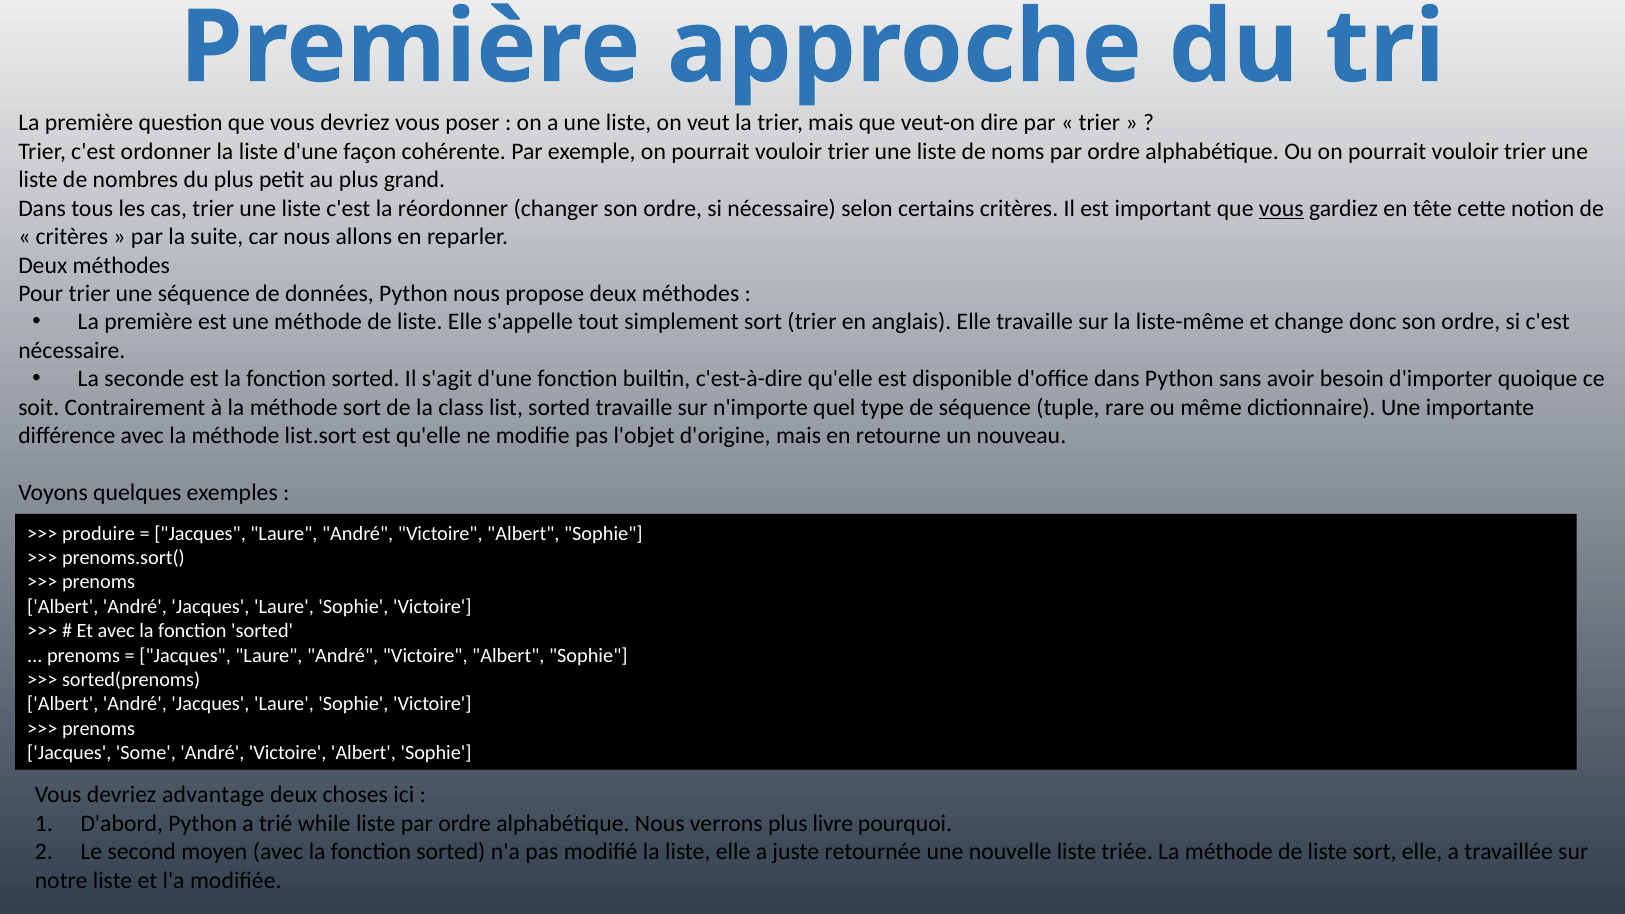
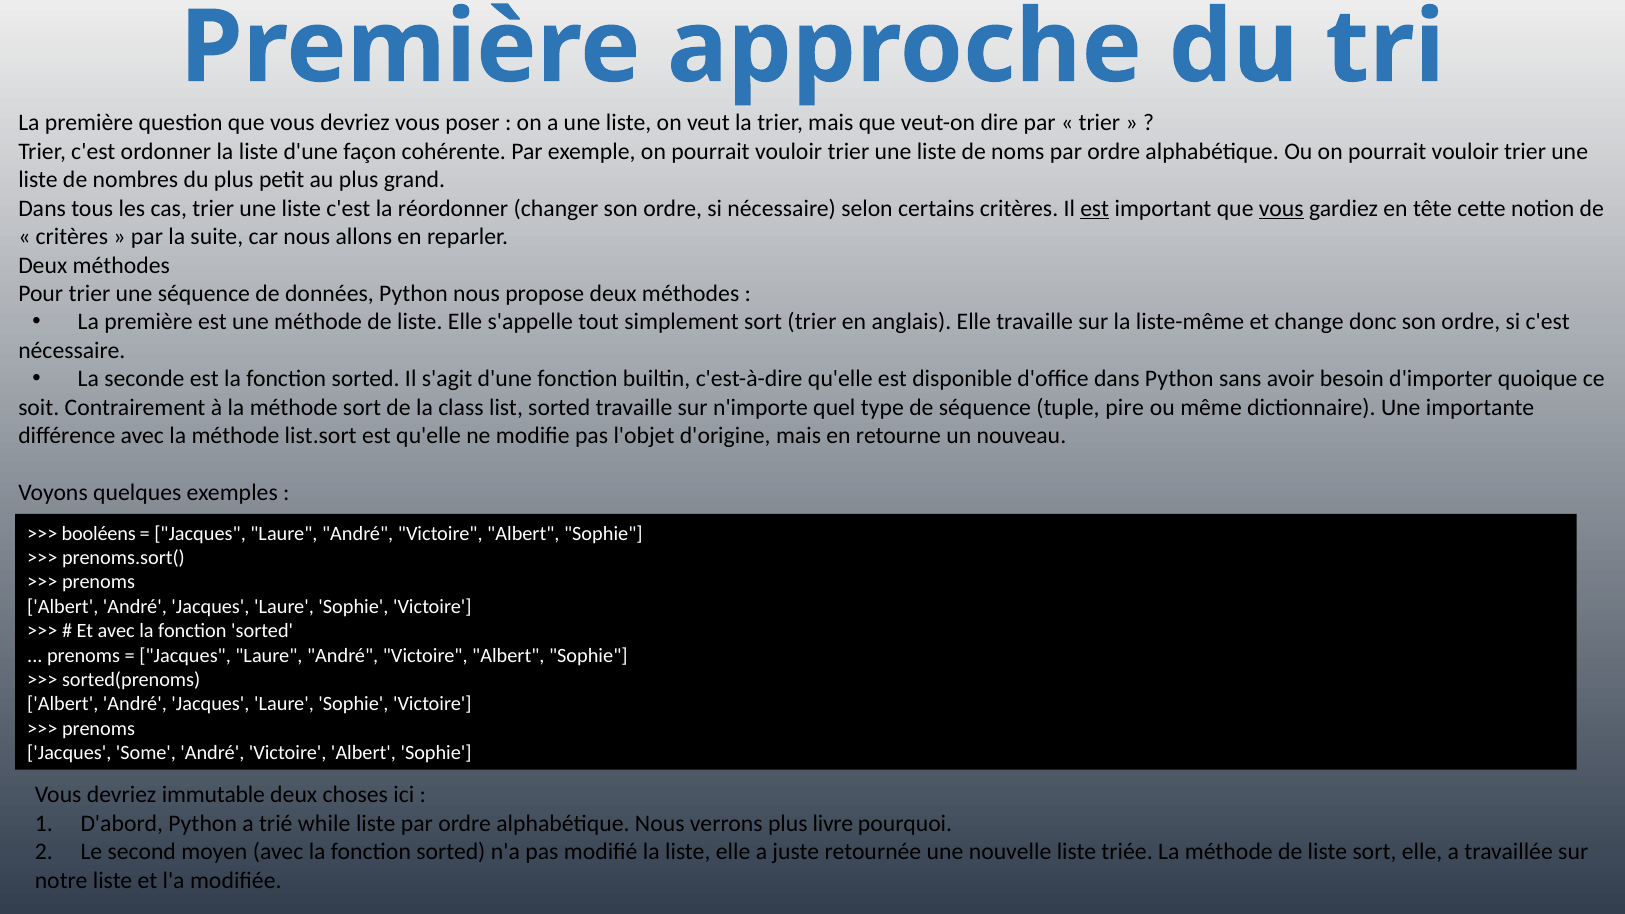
est at (1095, 208) underline: none -> present
rare: rare -> pire
produire: produire -> booléens
advantage: advantage -> immutable
